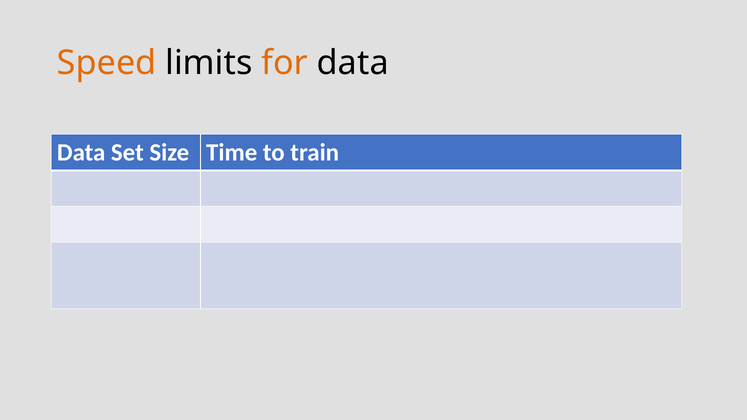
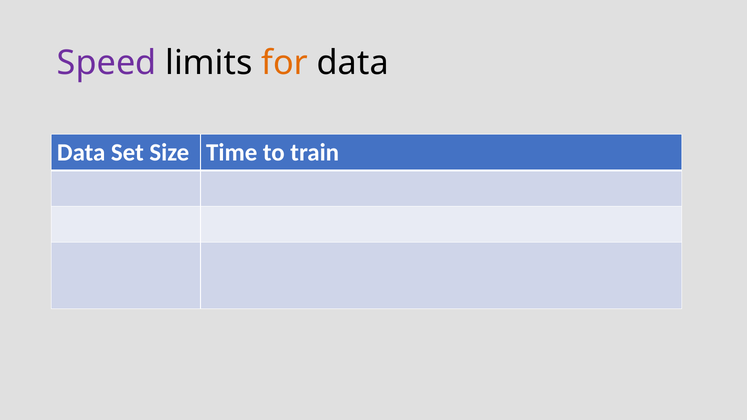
Speed colour: orange -> purple
